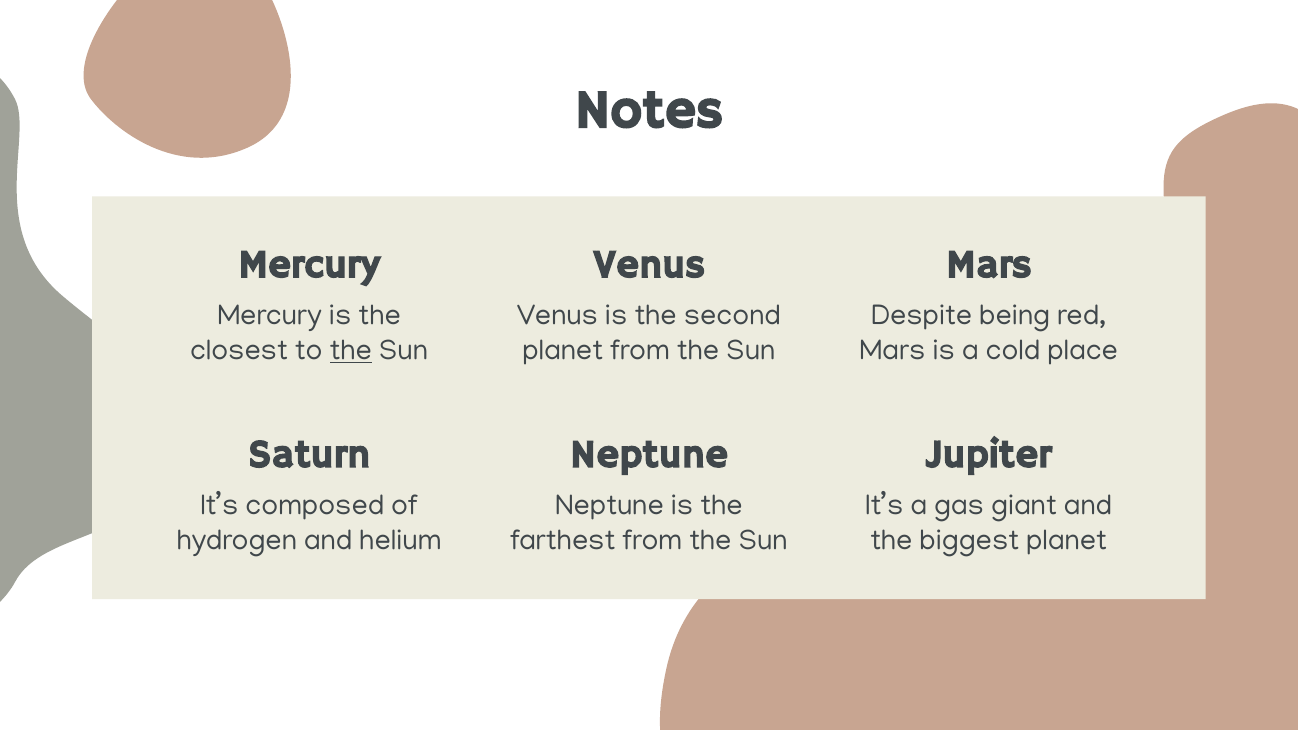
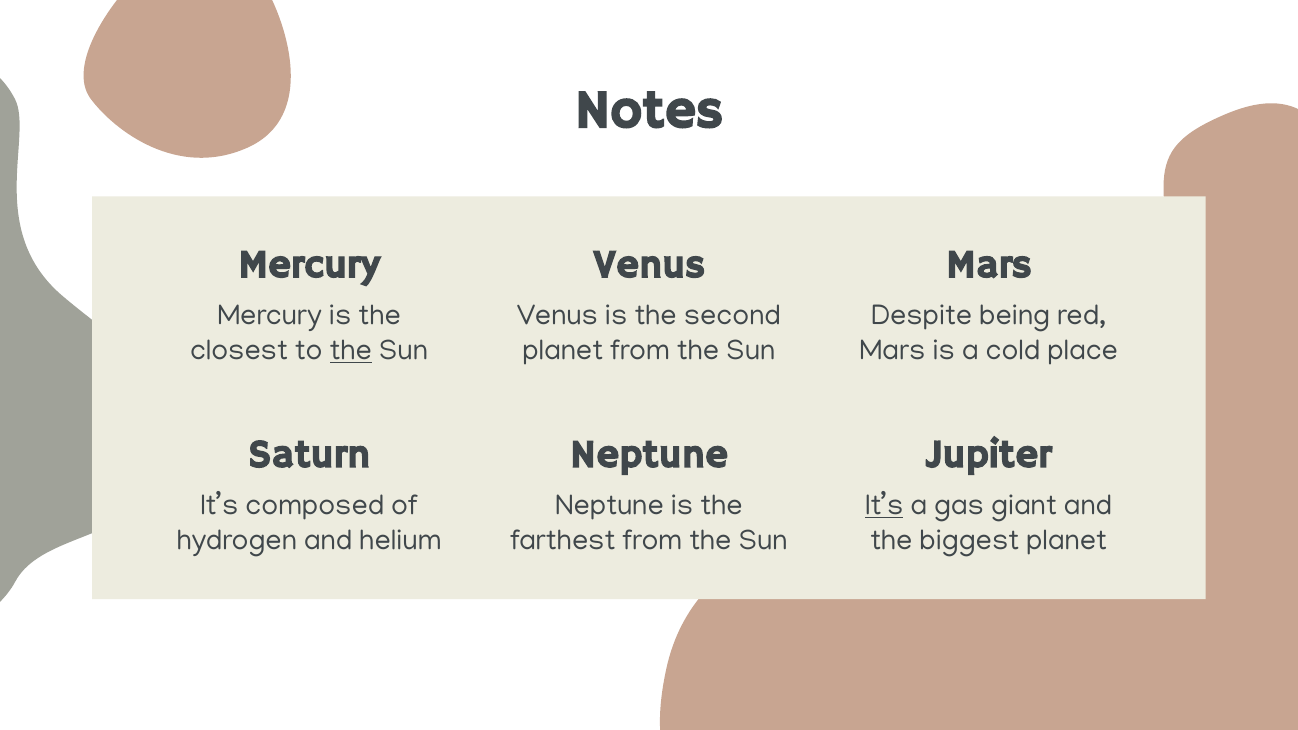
It’s at (884, 505) underline: none -> present
